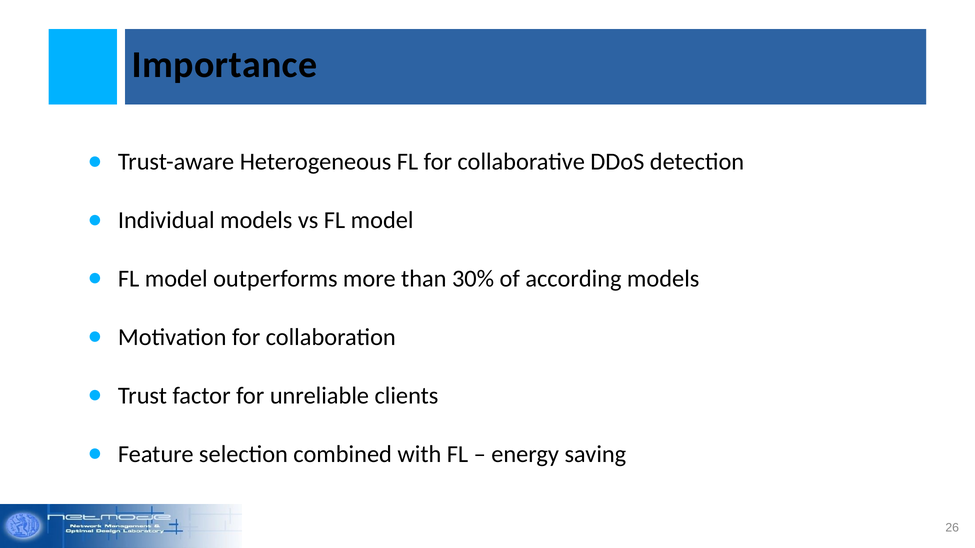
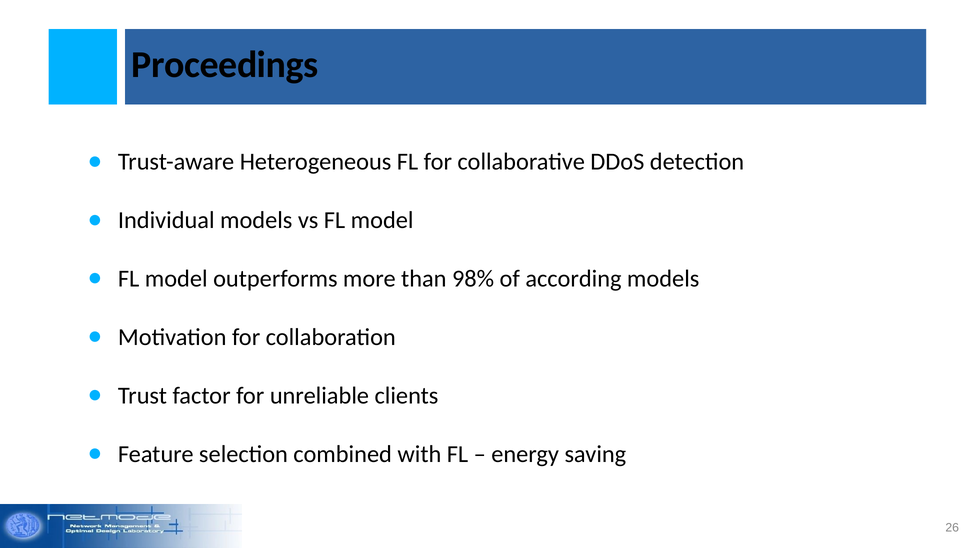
Importance: Importance -> Proceedings
30%: 30% -> 98%
